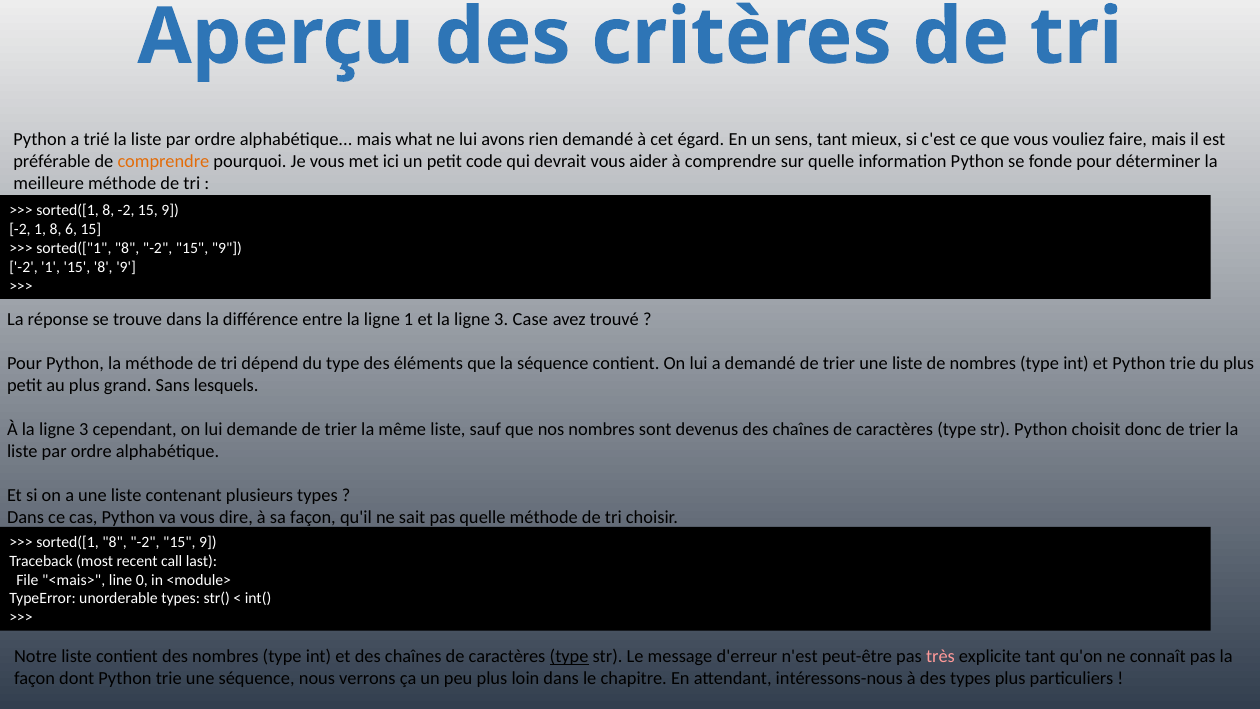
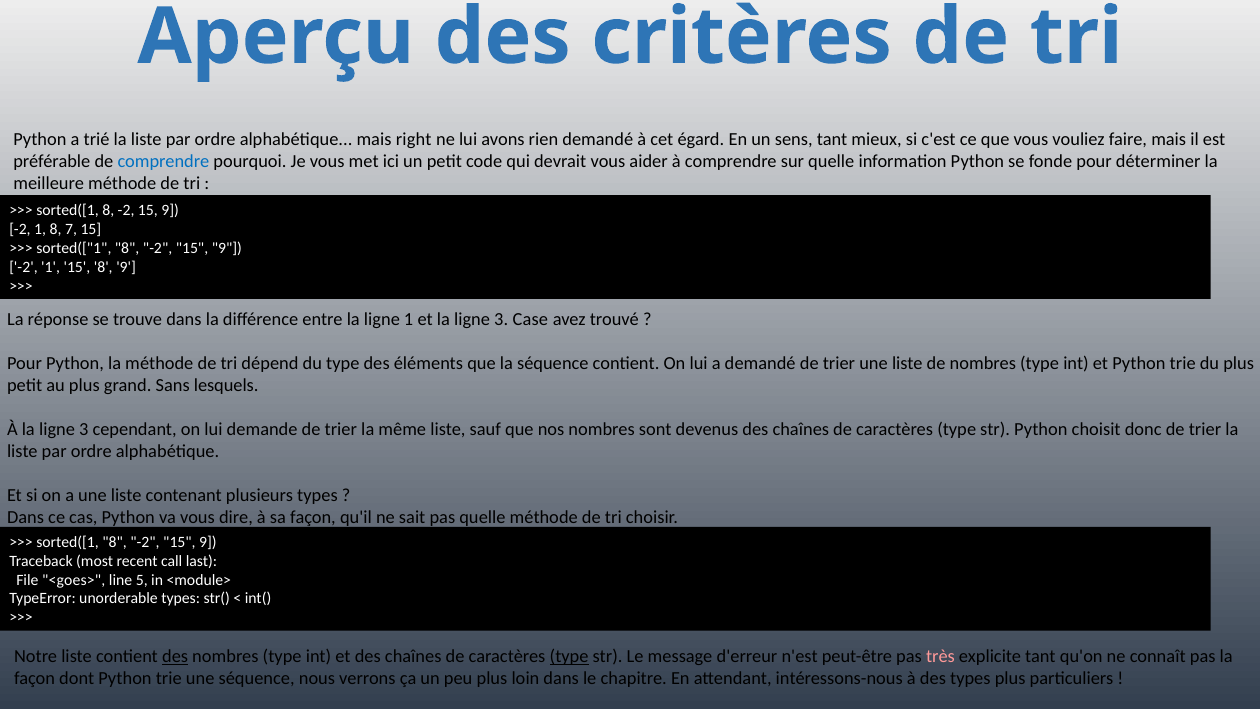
what: what -> right
comprendre at (163, 161) colour: orange -> blue
6: 6 -> 7
<mais>: <mais> -> <goes>
0: 0 -> 5
des at (175, 656) underline: none -> present
